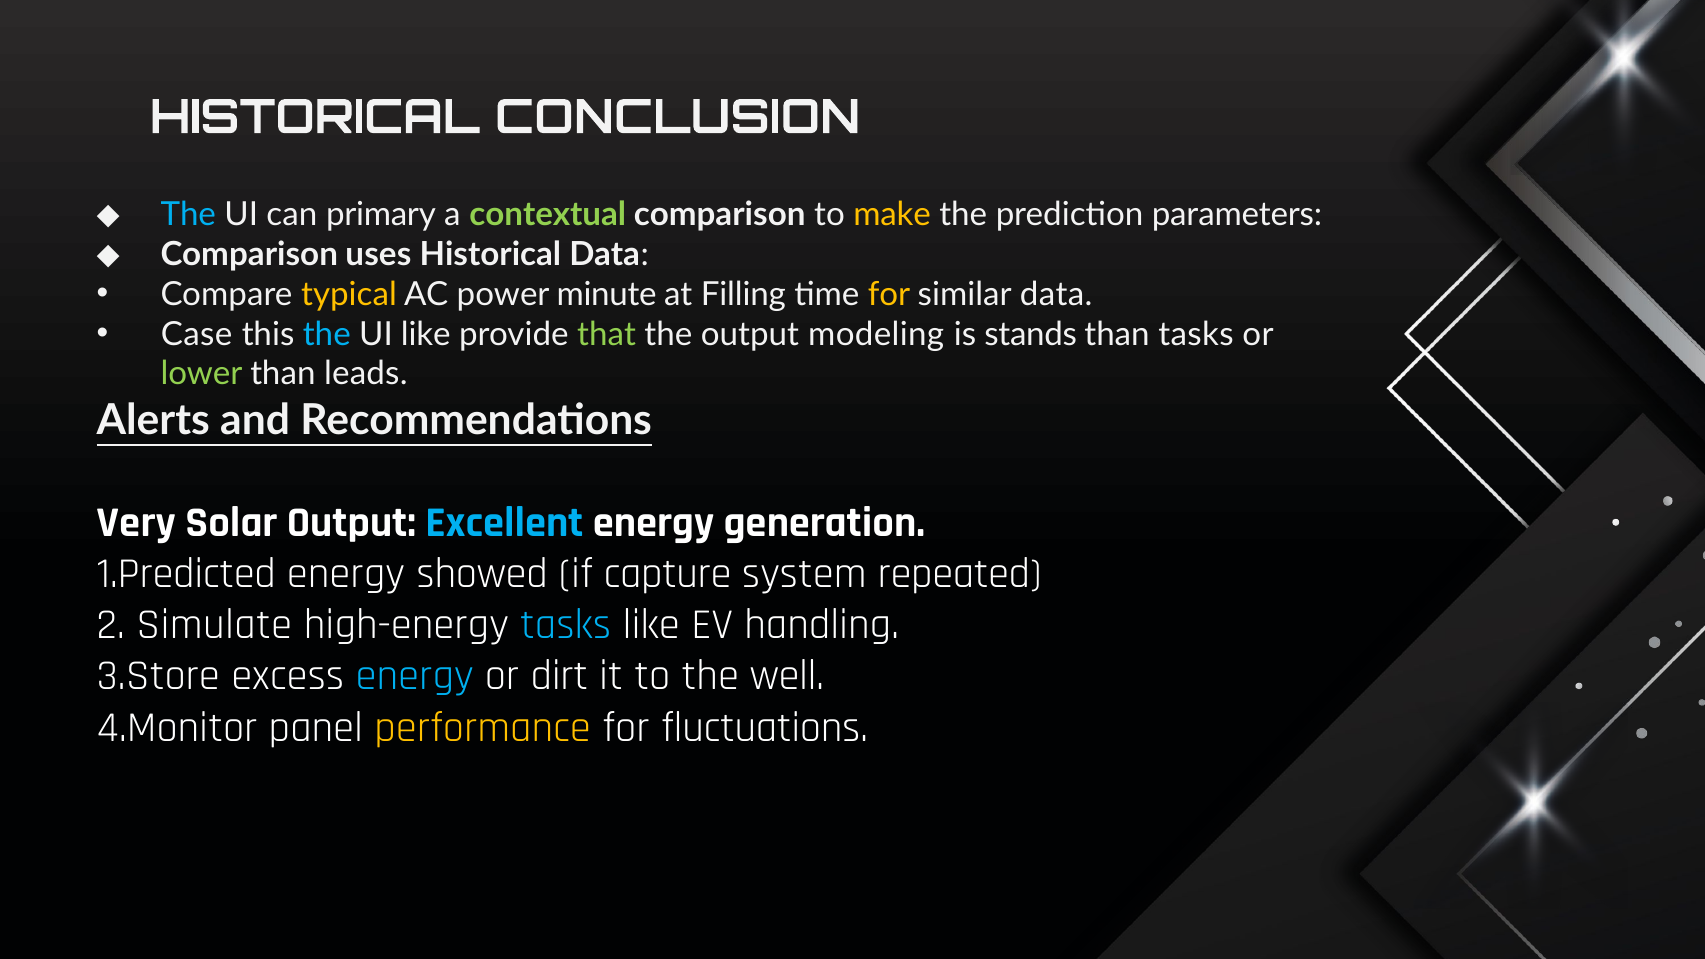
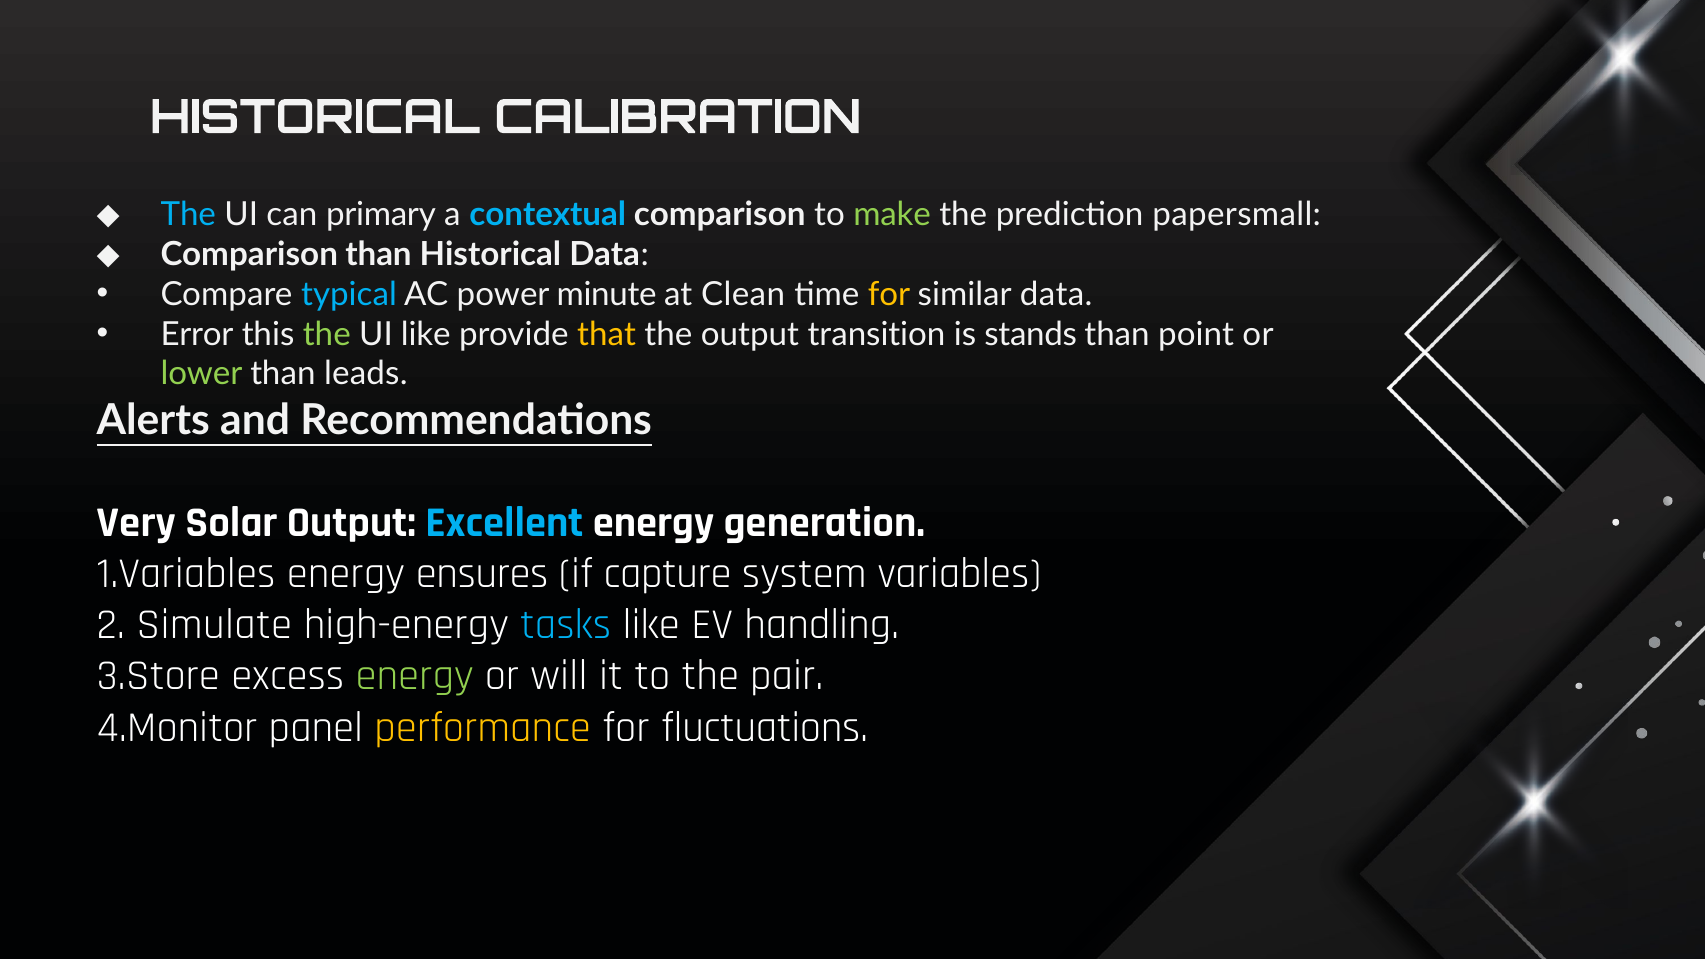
CONCLUSION: CONCLUSION -> CALIBRATION
contextual colour: light green -> light blue
make colour: yellow -> light green
parameters: parameters -> papersmall
Comparison uses: uses -> than
typical colour: yellow -> light blue
Filling: Filling -> Clean
Case: Case -> Error
the at (327, 334) colour: light blue -> light green
that colour: light green -> yellow
modeling: modeling -> transition
than tasks: tasks -> point
1.Predicted: 1.Predicted -> 1.Variables
showed: showed -> ensures
repeated: repeated -> variables
energy at (415, 676) colour: light blue -> light green
dirt: dirt -> will
well: well -> pair
